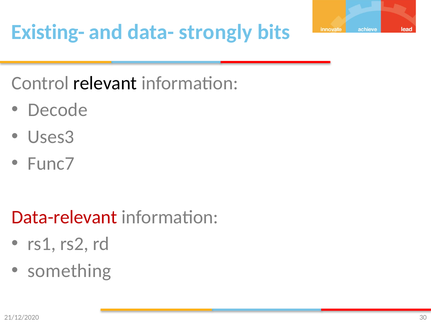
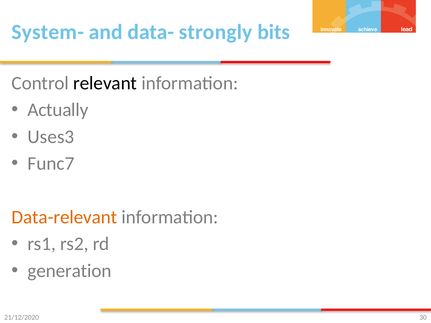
Existing-: Existing- -> System-
Decode: Decode -> Actually
Data-relevant colour: red -> orange
something: something -> generation
